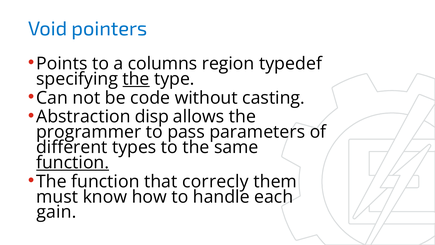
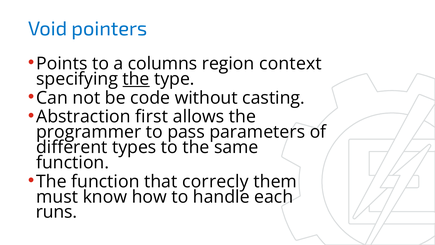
typedef: typedef -> context
disp: disp -> first
function at (73, 162) underline: present -> none
gain: gain -> runs
